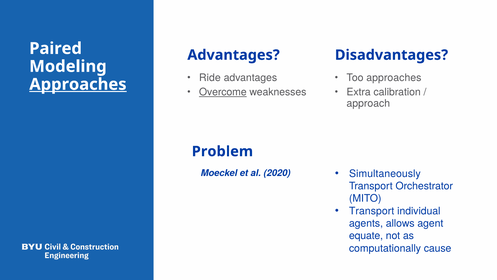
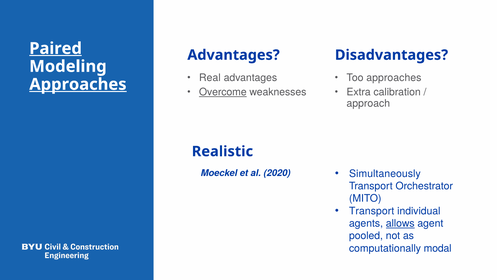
Paired underline: none -> present
Ride: Ride -> Real
Problem: Problem -> Realistic
allows underline: none -> present
equate: equate -> pooled
cause: cause -> modal
